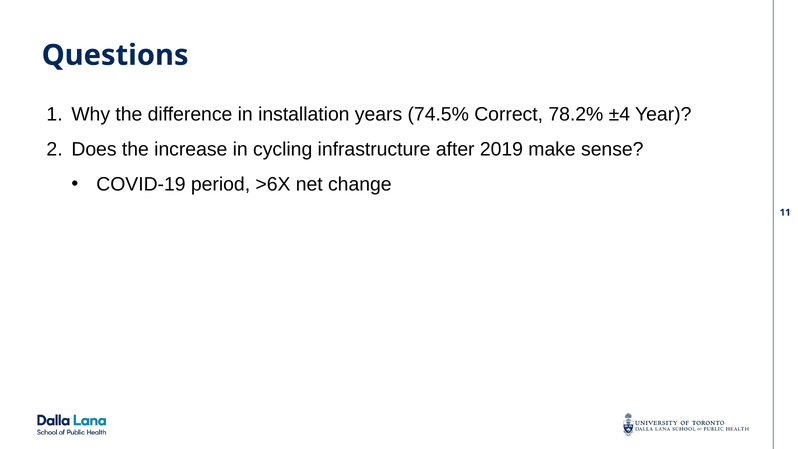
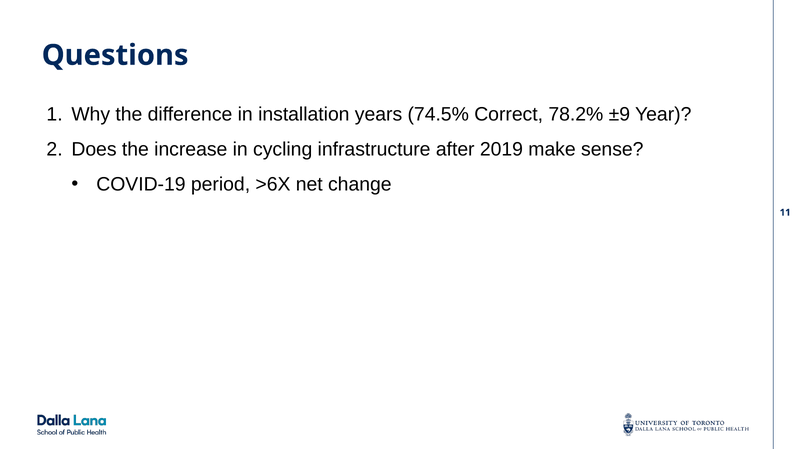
±4: ±4 -> ±9
